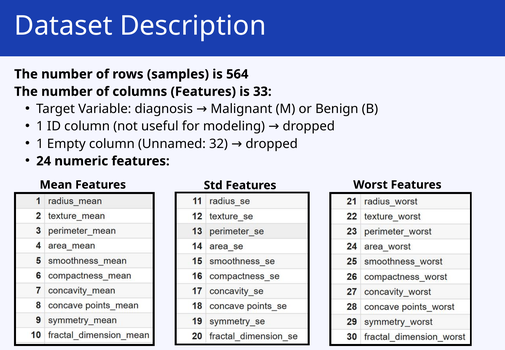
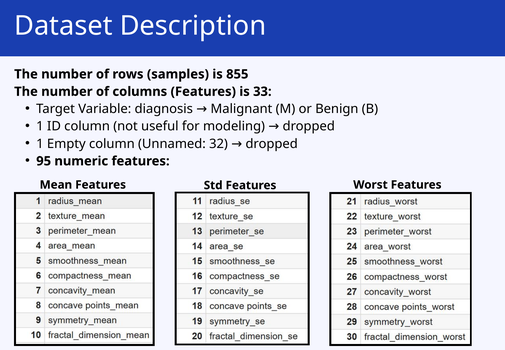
564: 564 -> 855
24: 24 -> 95
